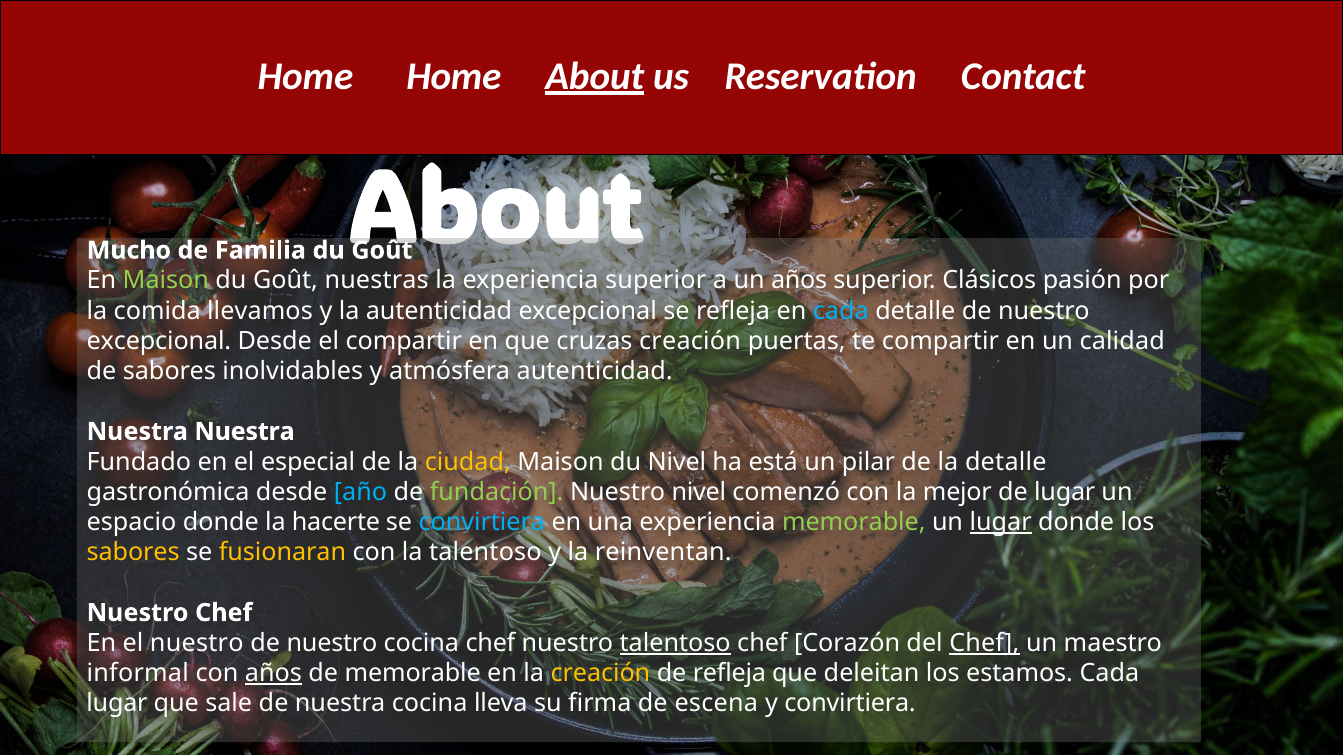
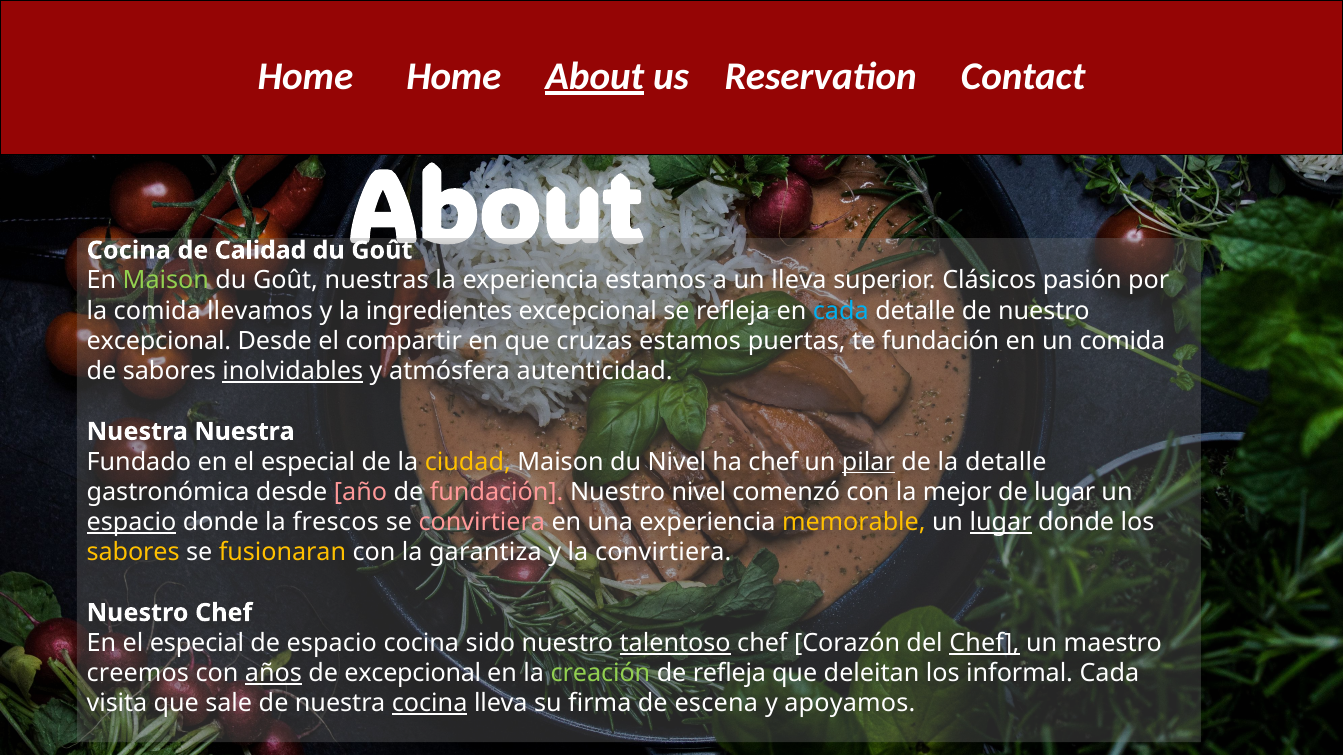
Mucho at (129, 250): Mucho -> Cocina
Familia: Familia -> Calidad
experiencia superior: superior -> estamos
un años: años -> lleva
la autenticidad: autenticidad -> ingredientes
cruzas creación: creación -> estamos
te compartir: compartir -> fundación
un calidad: calidad -> comida
inolvidables underline: none -> present
ha está: está -> chef
pilar underline: none -> present
año colour: light blue -> pink
fundación at (497, 492) colour: light green -> pink
espacio at (131, 522) underline: none -> present
hacerte: hacerte -> frescos
convirtiera at (482, 522) colour: light blue -> pink
memorable at (854, 522) colour: light green -> yellow
la talentoso: talentoso -> garantiza
la reinventan: reinventan -> convirtiera
nuestro at (197, 643): nuestro -> especial
nuestro at (332, 643): nuestro -> espacio
cocina chef: chef -> sido
informal: informal -> creemos
de memorable: memorable -> excepcional
creación at (600, 674) colour: yellow -> light green
estamos: estamos -> informal
lugar at (117, 704): lugar -> visita
cocina at (430, 704) underline: none -> present
y convirtiera: convirtiera -> apoyamos
